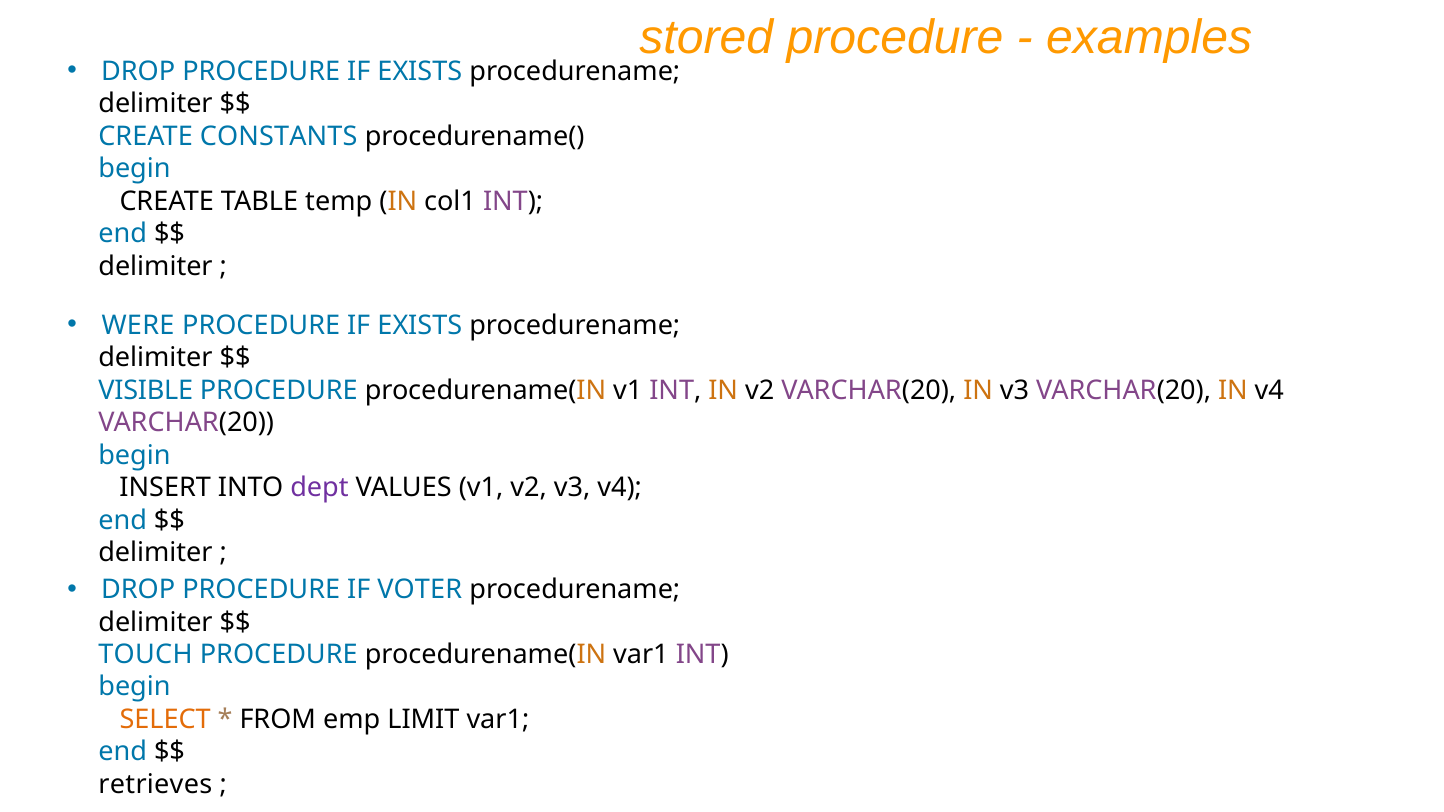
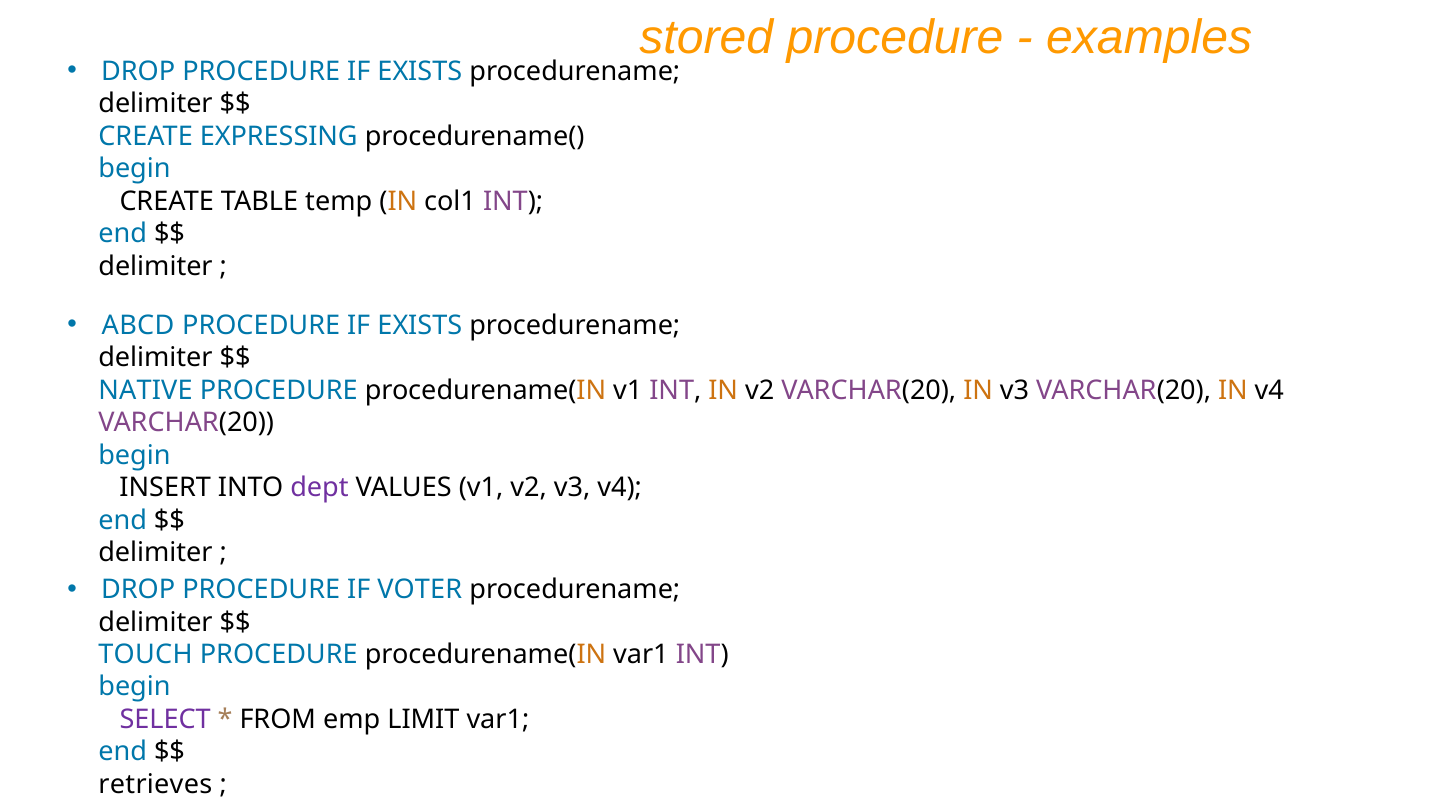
CONSTANTS: CONSTANTS -> EXPRESSING
WERE: WERE -> ABCD
VISIBLE: VISIBLE -> NATIVE
SELECT colour: orange -> purple
